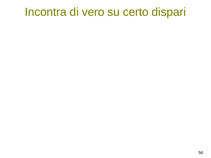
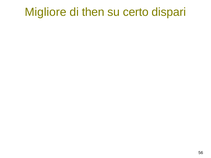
Incontra: Incontra -> Migliore
vero: vero -> then
